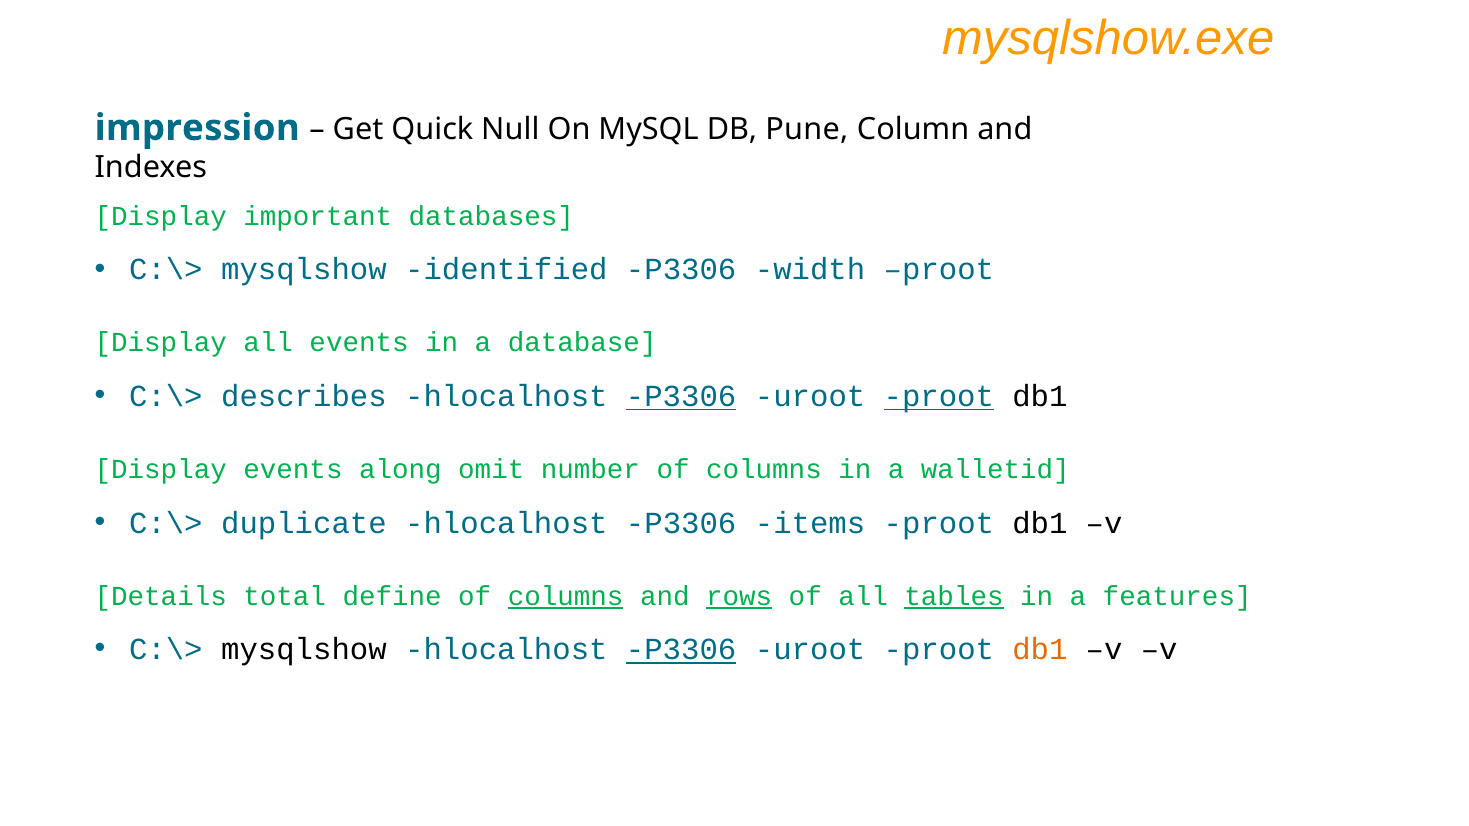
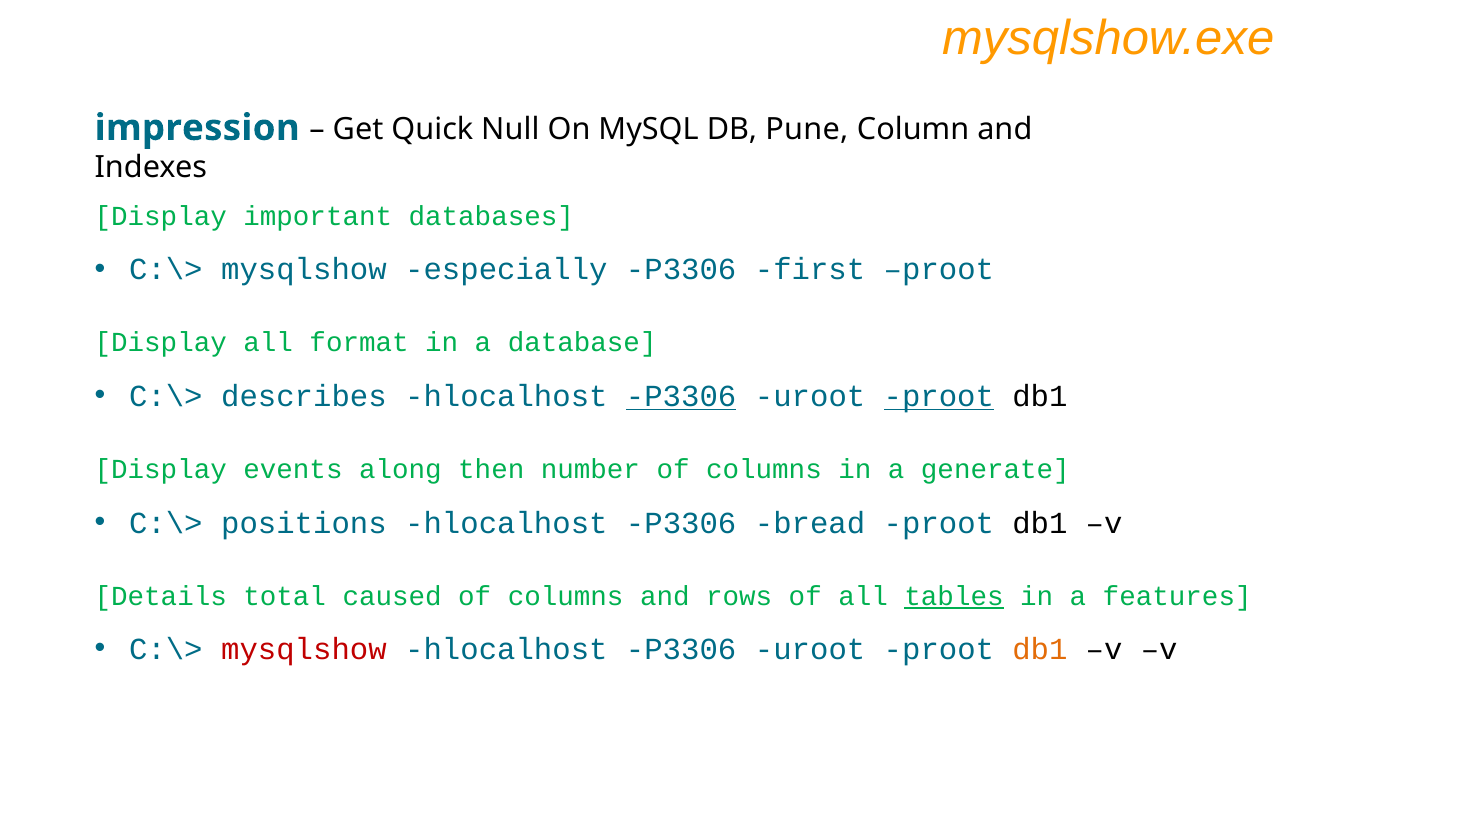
identified: identified -> especially
width: width -> first
all events: events -> format
omit: omit -> then
walletid: walletid -> generate
duplicate: duplicate -> positions
items: items -> bread
define: define -> caused
columns at (566, 596) underline: present -> none
rows underline: present -> none
mysqlshow at (304, 650) colour: black -> red
P3306 at (681, 650) underline: present -> none
